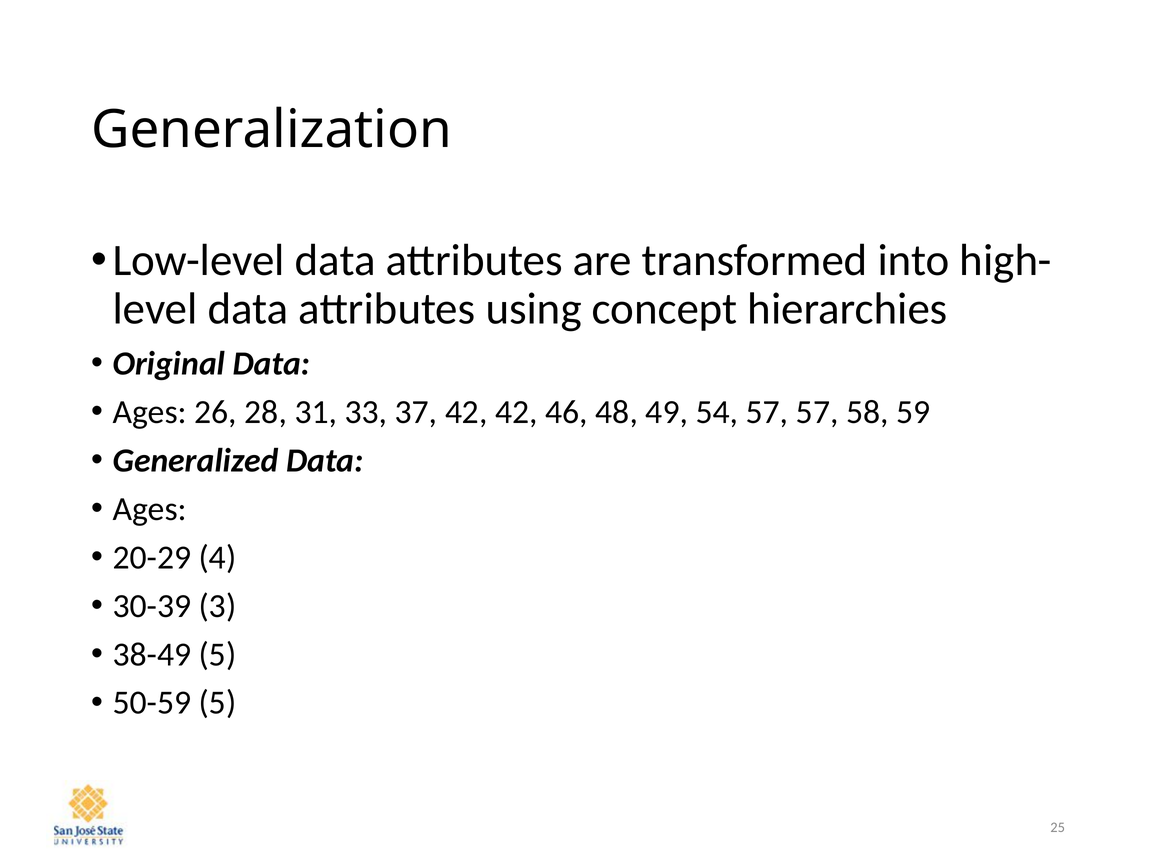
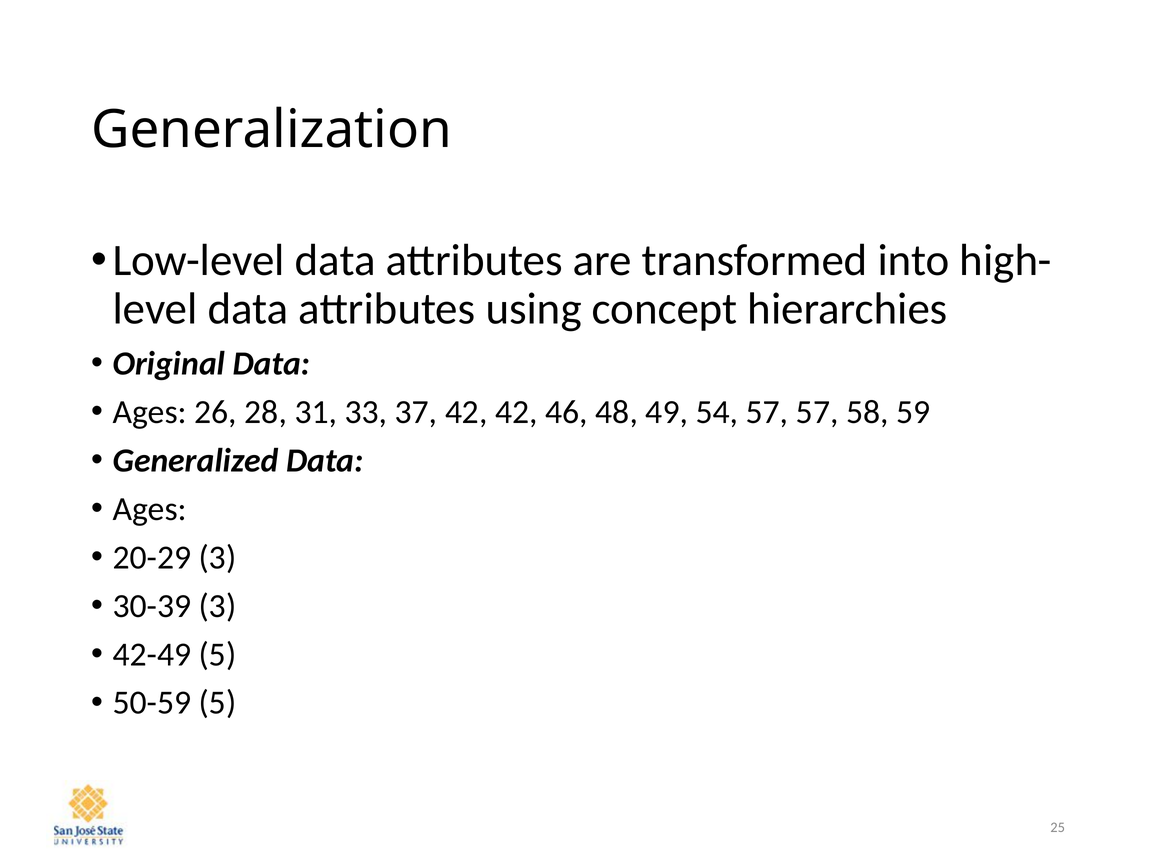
20-29 4: 4 -> 3
38-49: 38-49 -> 42-49
